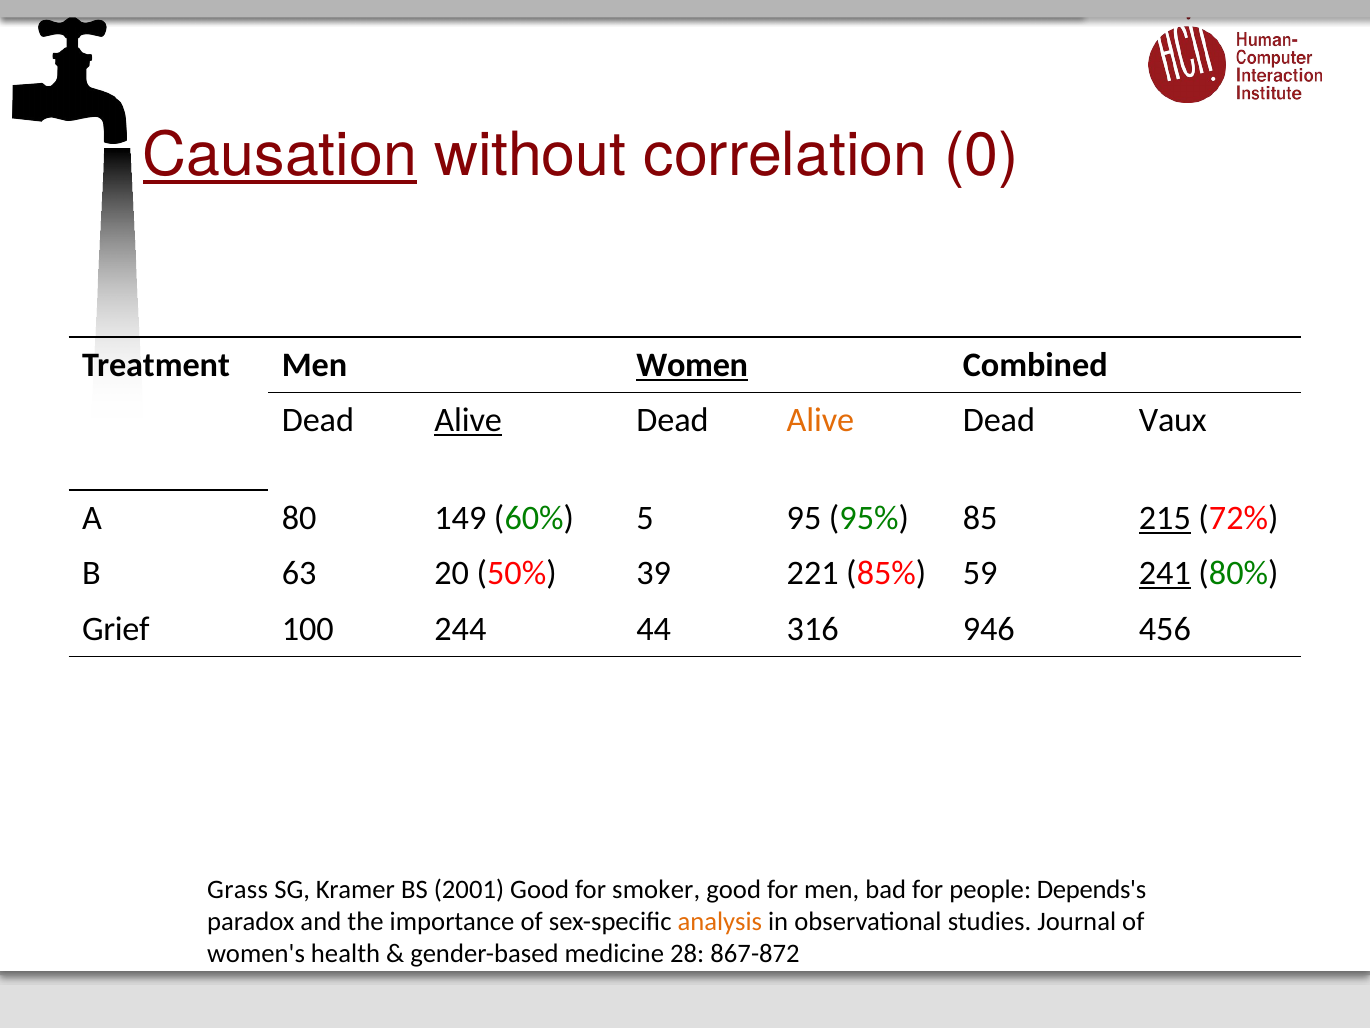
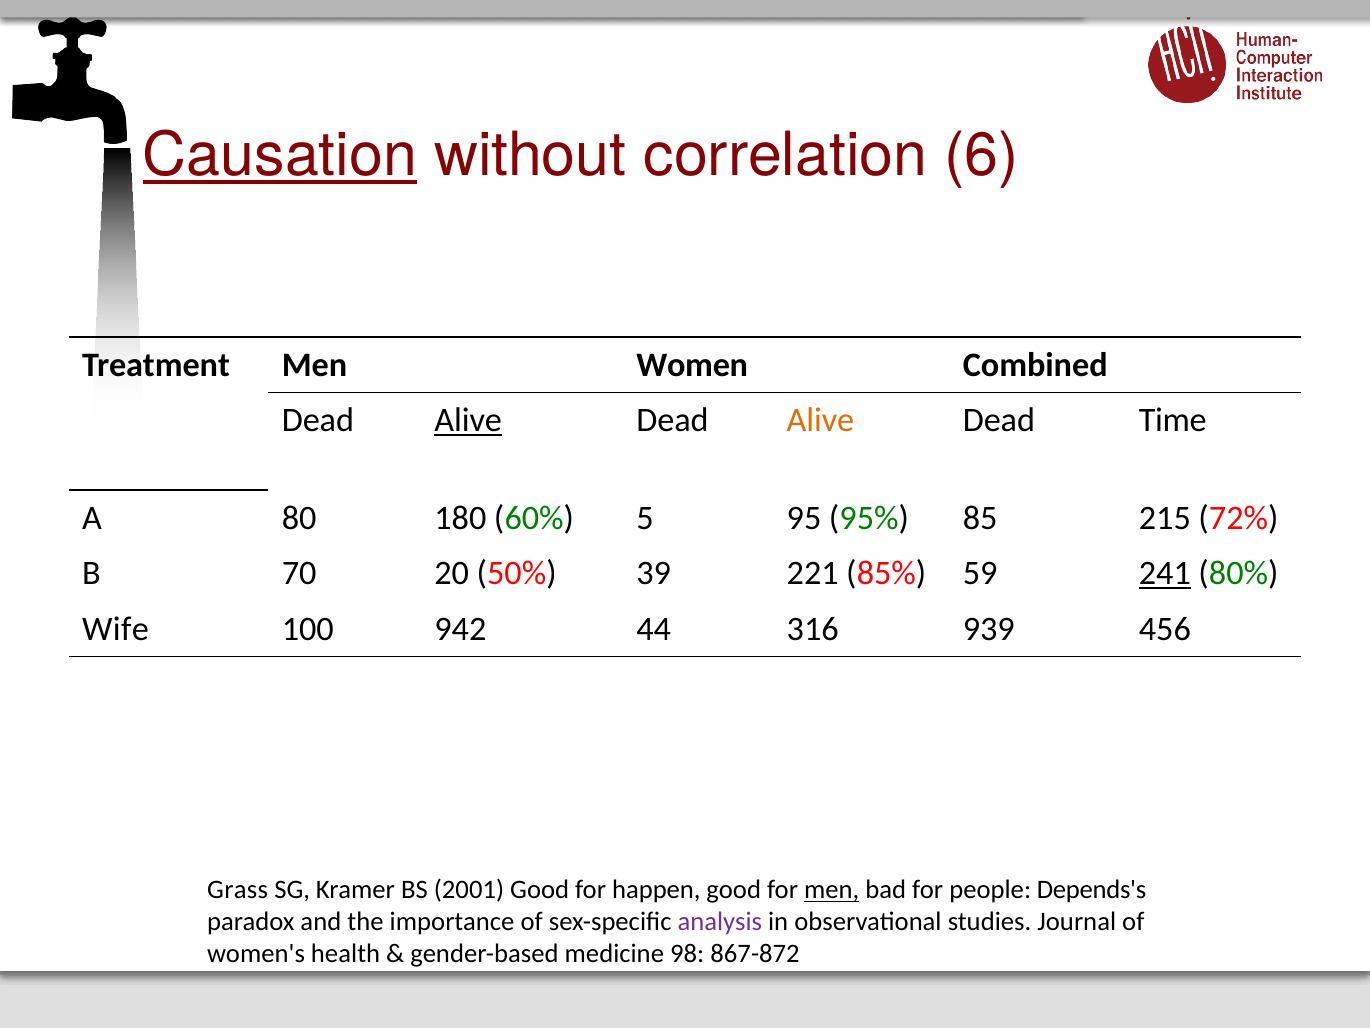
0: 0 -> 6
Women underline: present -> none
Vaux: Vaux -> Time
149: 149 -> 180
215 underline: present -> none
63: 63 -> 70
Grief: Grief -> Wife
244: 244 -> 942
946: 946 -> 939
smoker: smoker -> happen
men at (832, 889) underline: none -> present
analysis colour: orange -> purple
28: 28 -> 98
